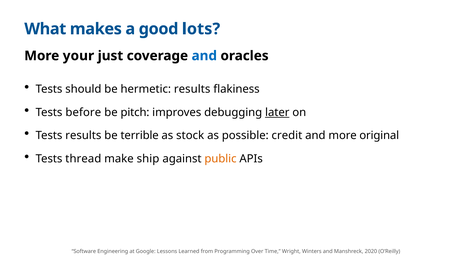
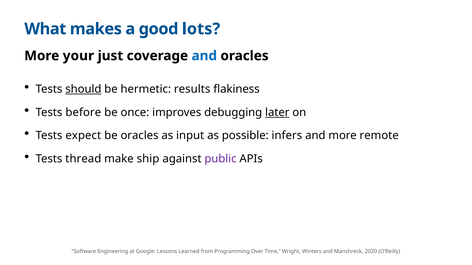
should underline: none -> present
pitch: pitch -> once
Tests results: results -> expect
be terrible: terrible -> oracles
stock: stock -> input
credit: credit -> infers
original: original -> remote
public colour: orange -> purple
